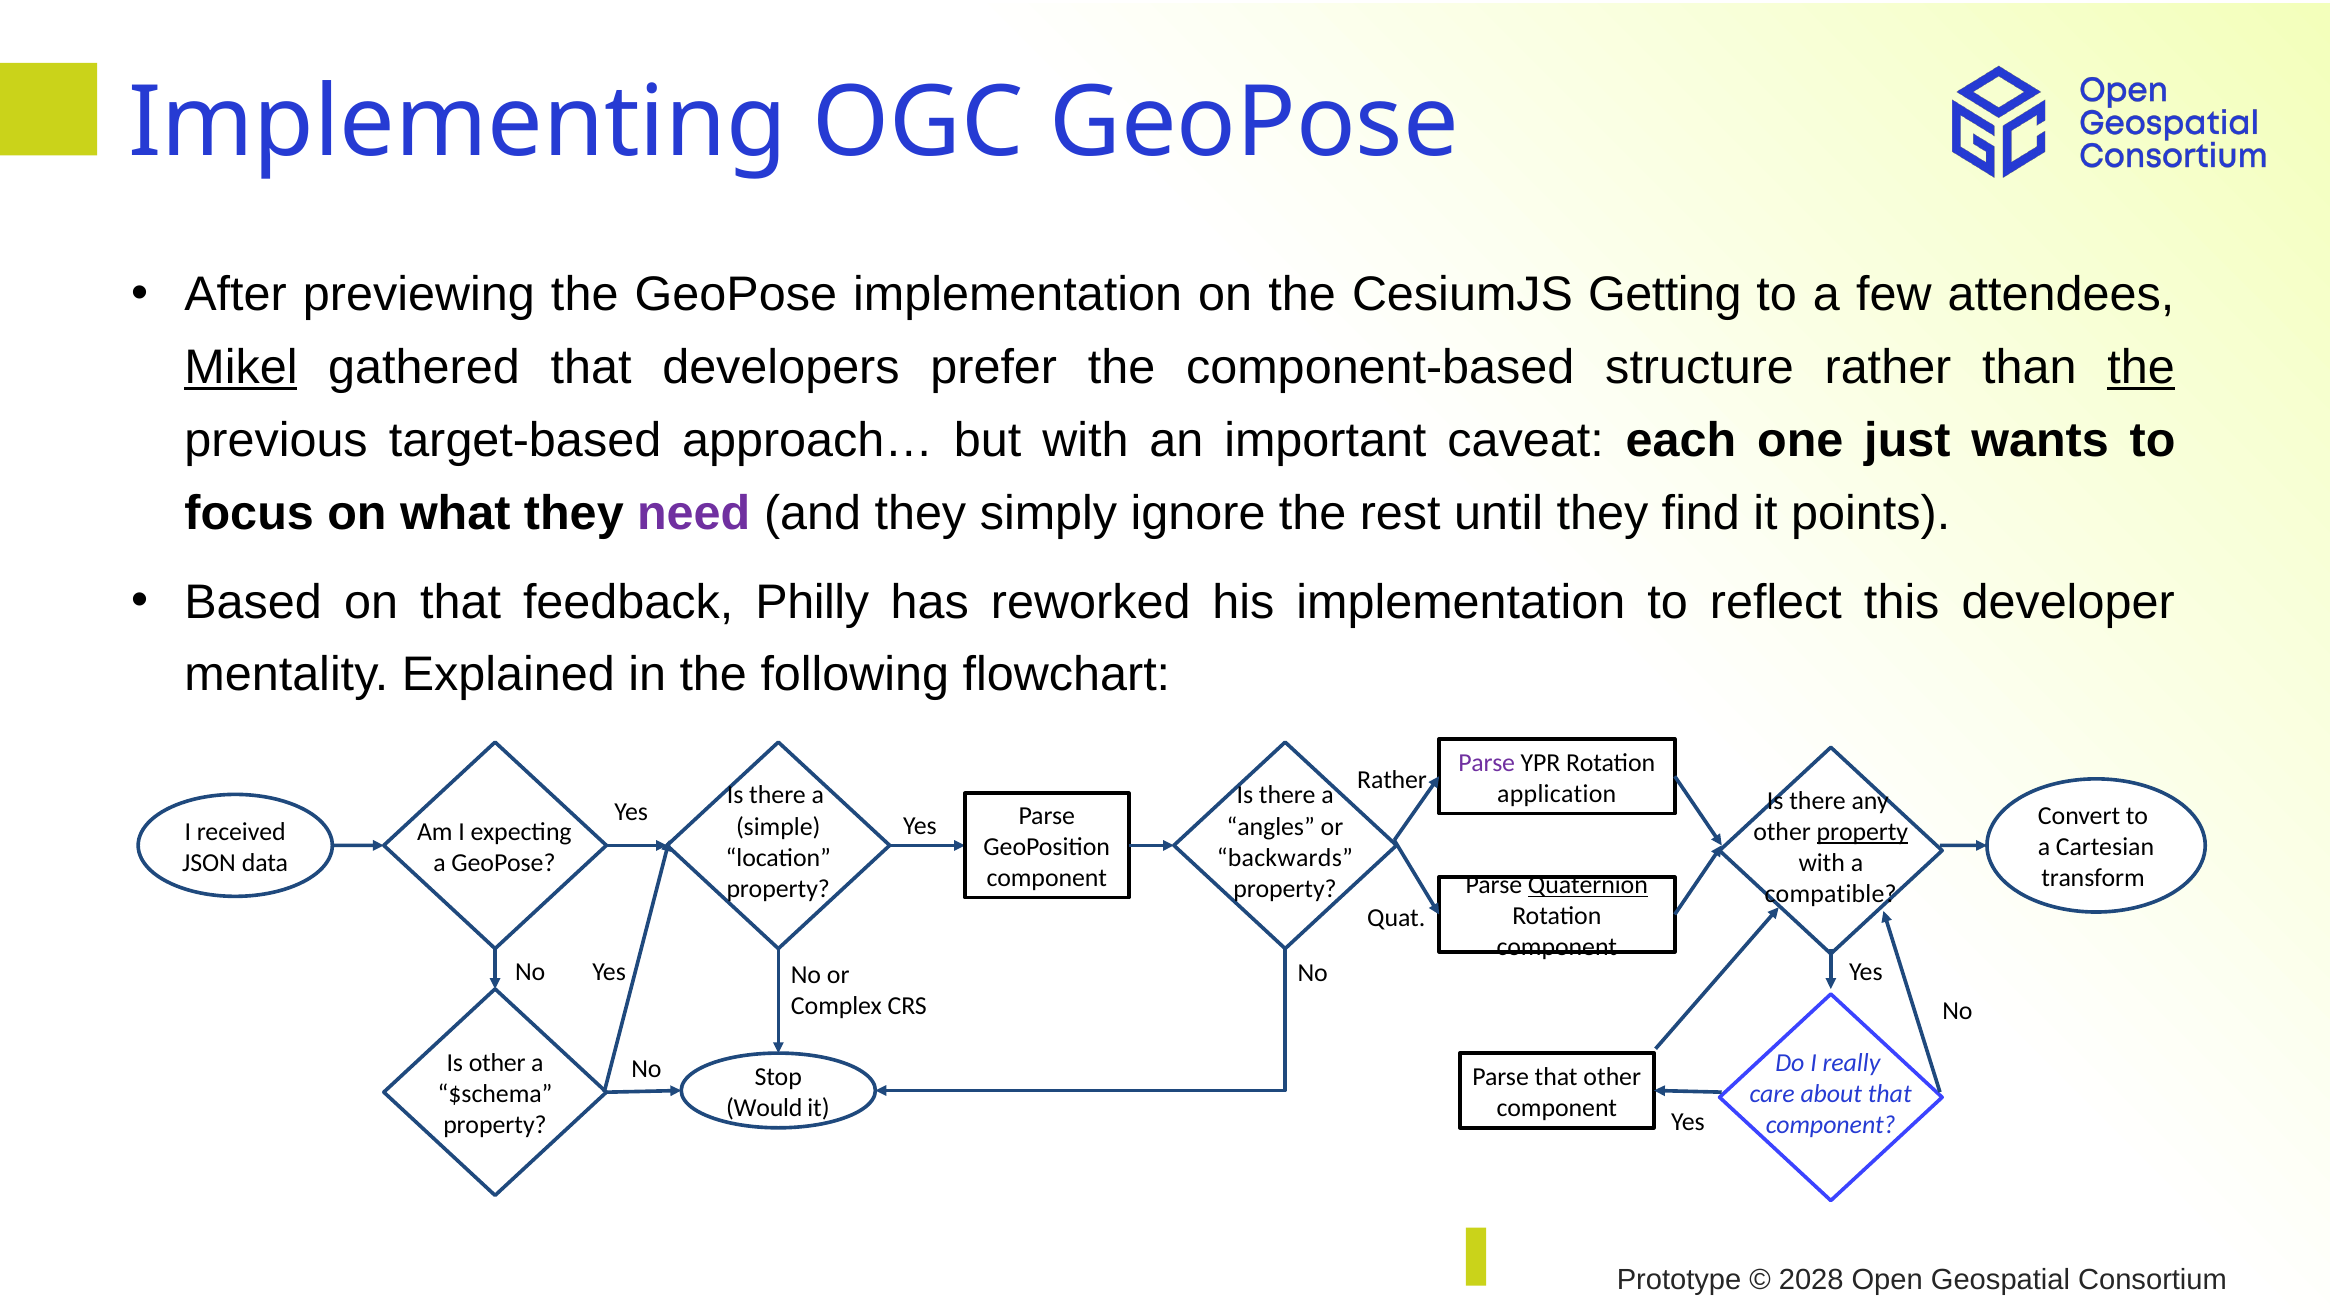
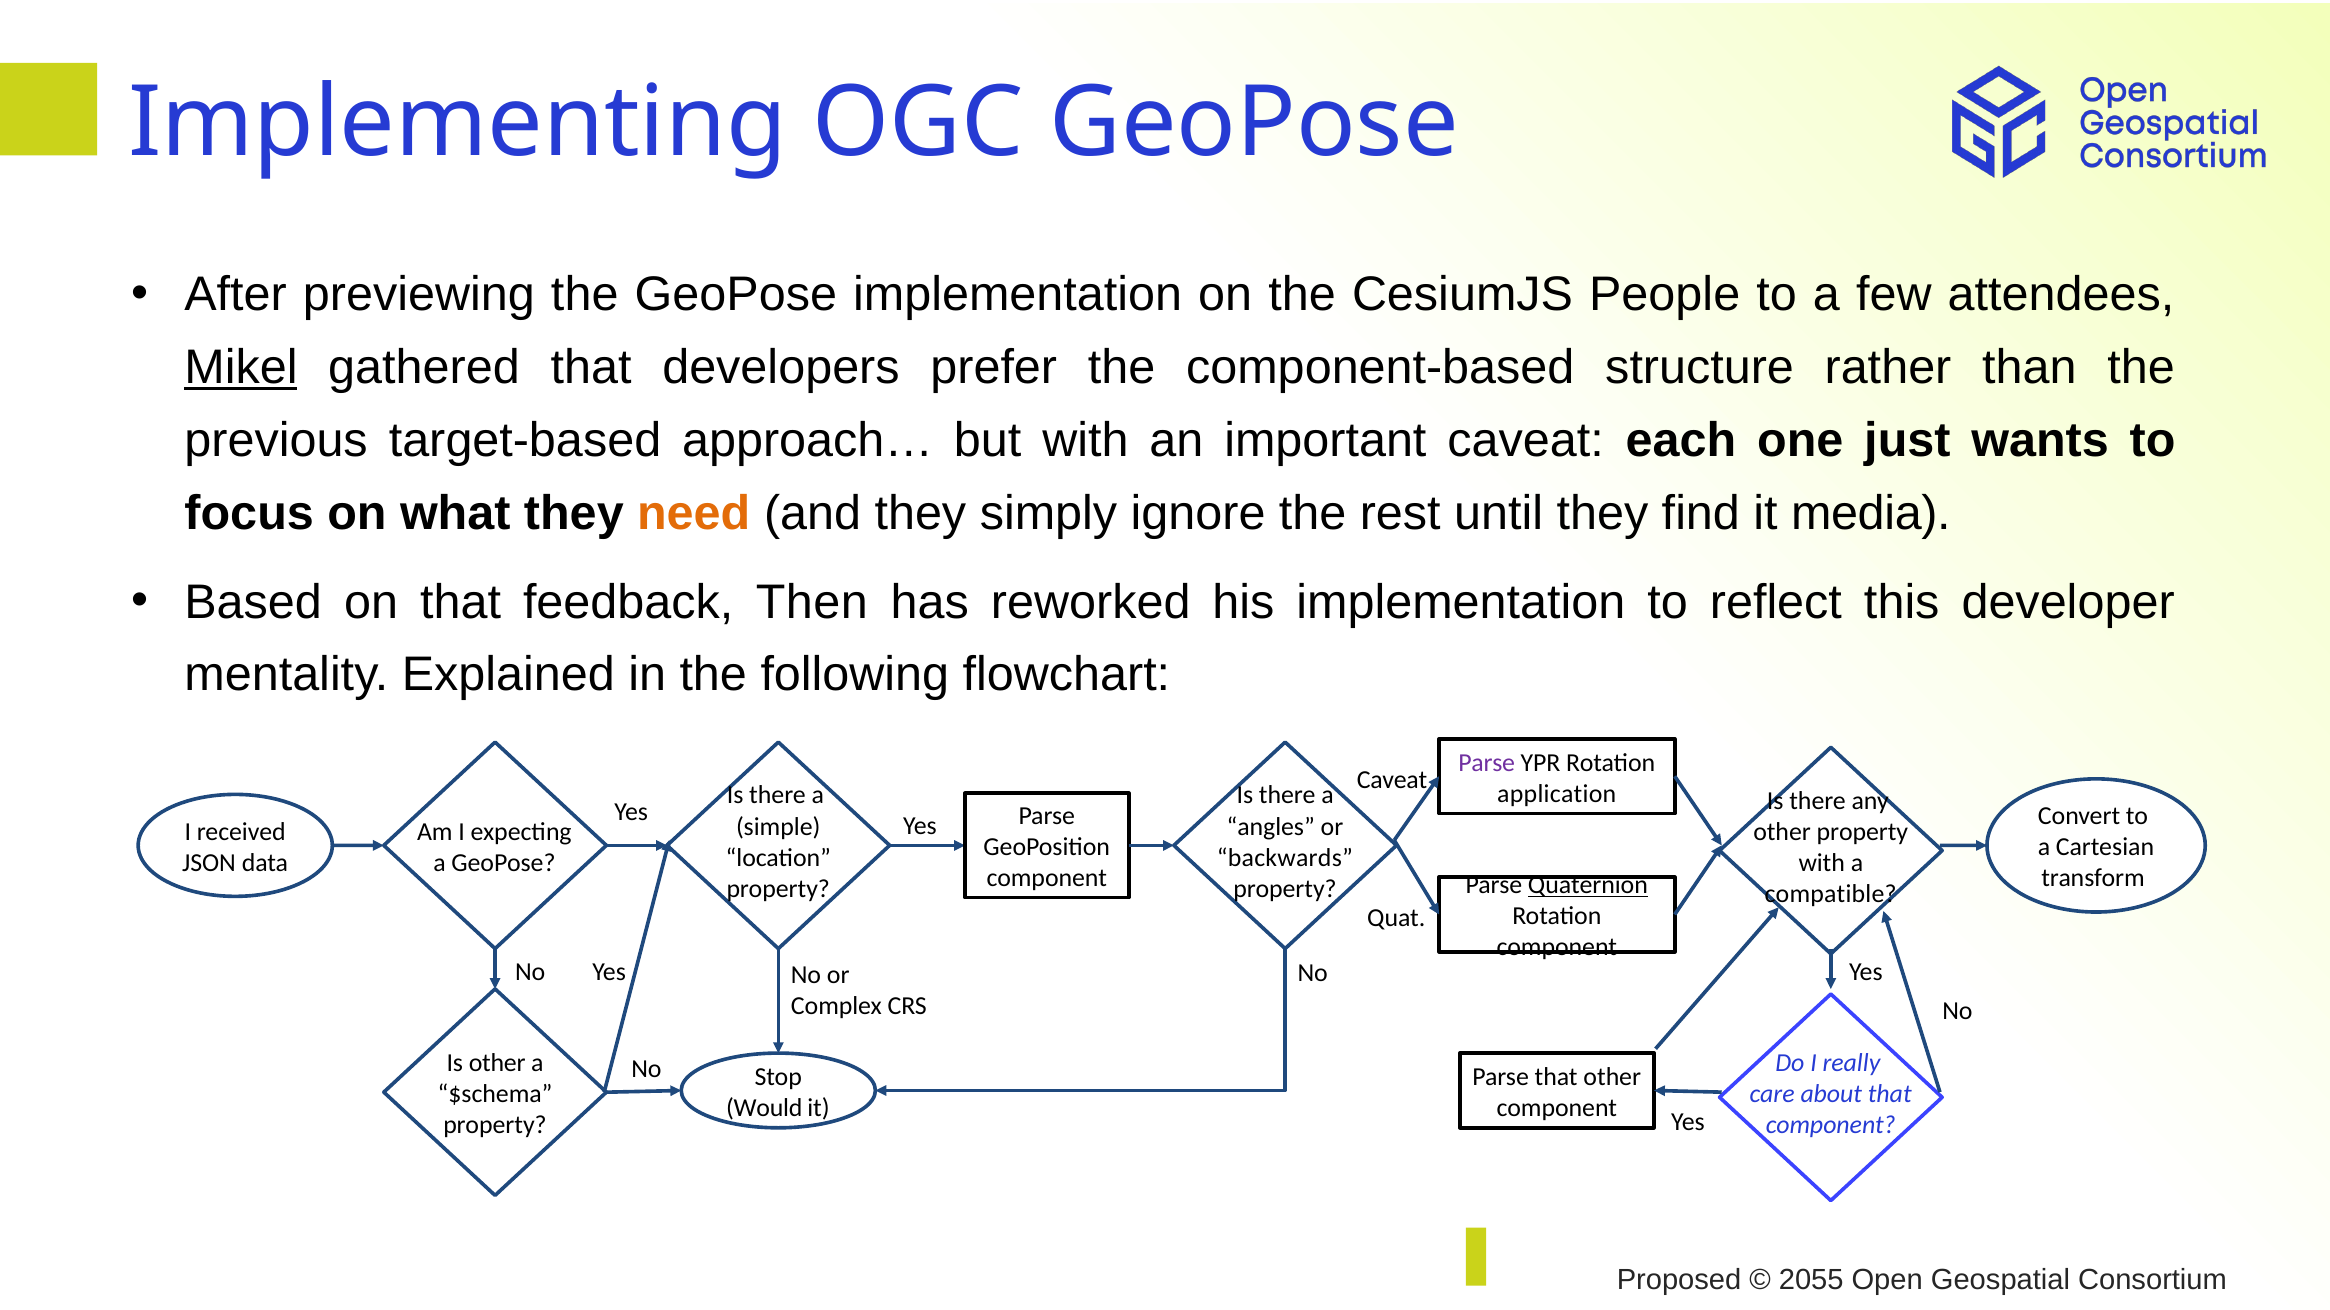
Getting: Getting -> People
the at (2141, 368) underline: present -> none
need colour: purple -> orange
points: points -> media
Philly: Philly -> Then
Rather at (1392, 780): Rather -> Caveat
property at (1862, 832) underline: present -> none
Prototype: Prototype -> Proposed
2028: 2028 -> 2055
